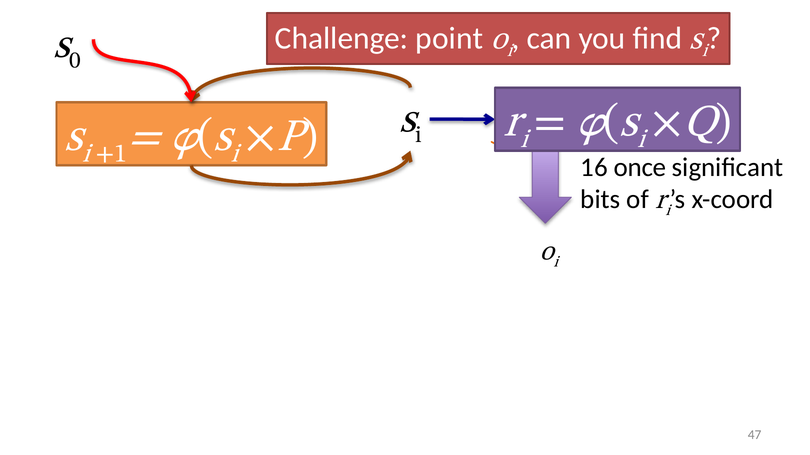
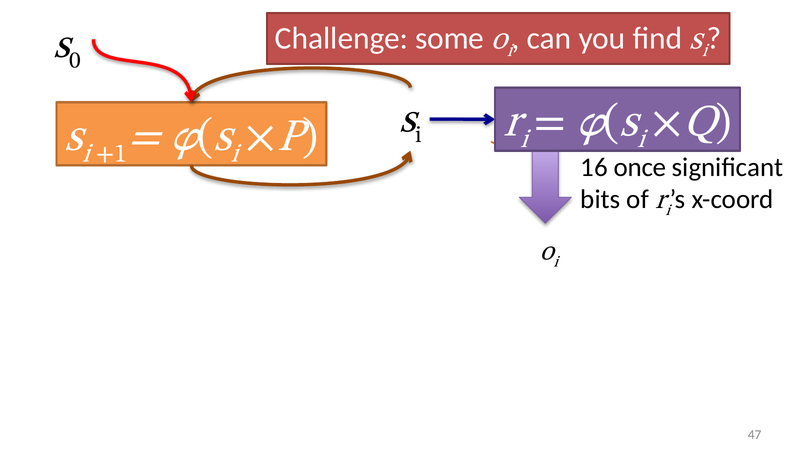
point: point -> some
